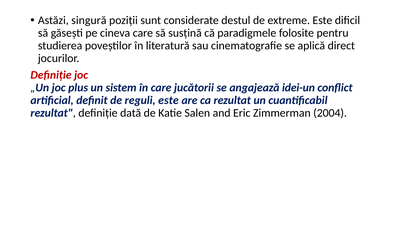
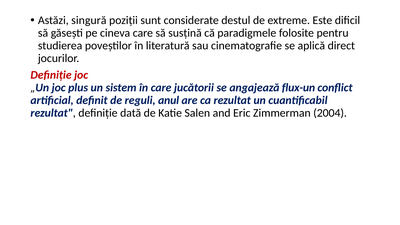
idei-un: idei-un -> flux-un
reguli este: este -> anul
